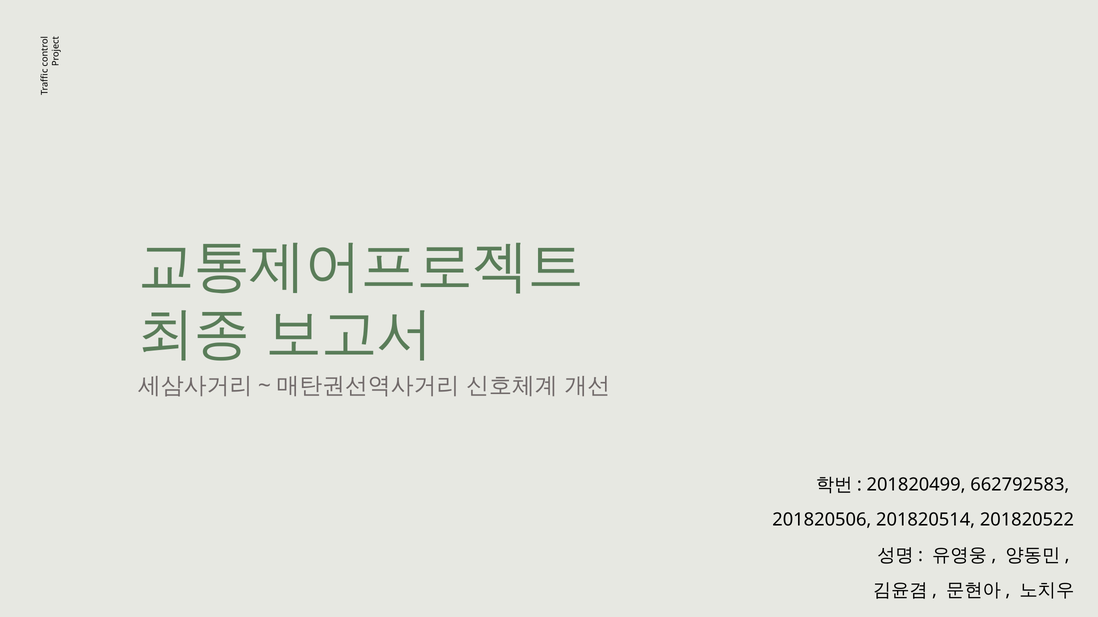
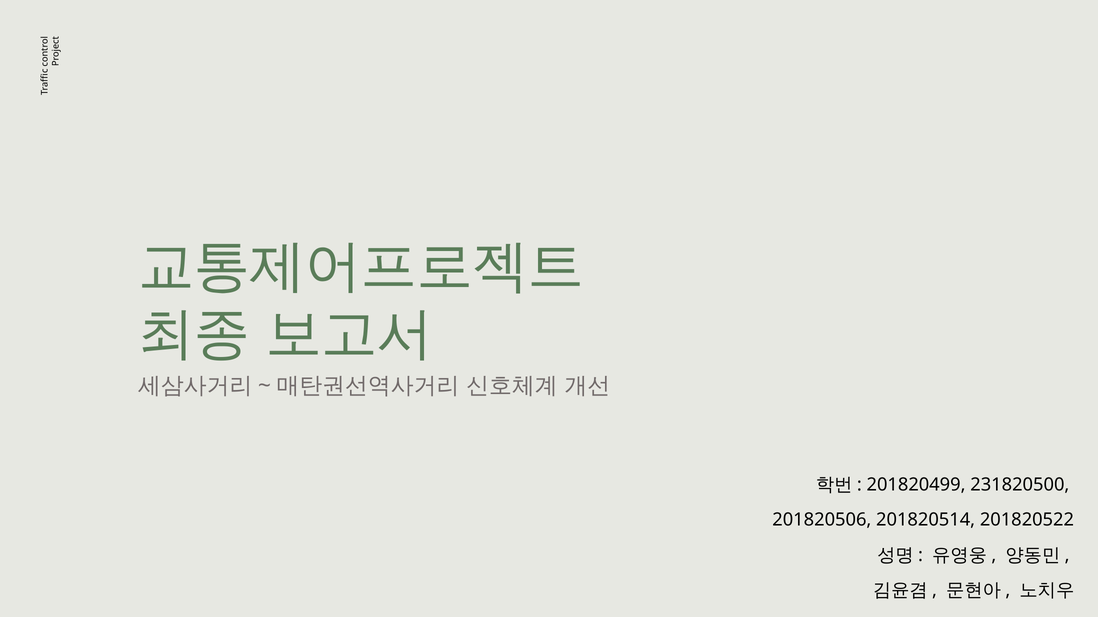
662792583: 662792583 -> 231820500
